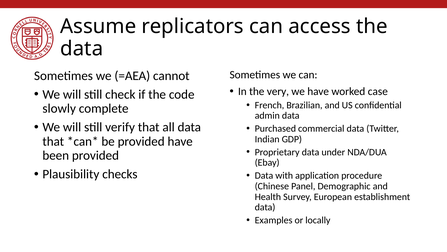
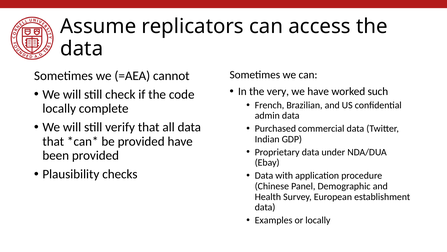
case: case -> such
slowly at (59, 108): slowly -> locally
